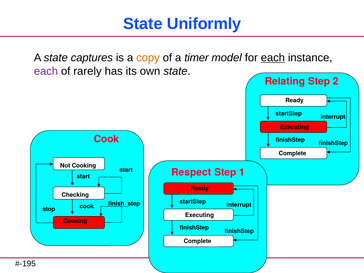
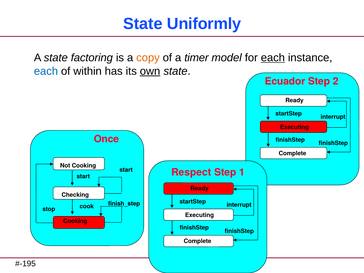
captures: captures -> factoring
each at (46, 71) colour: purple -> blue
rarely: rarely -> within
own underline: none -> present
Relating: Relating -> Ecuador
Cook at (106, 139): Cook -> Once
